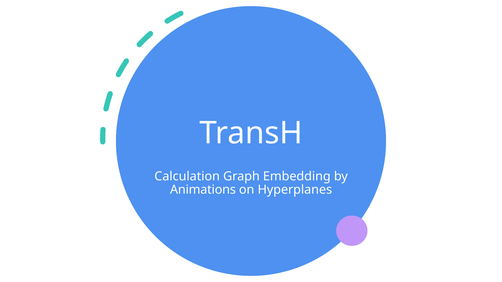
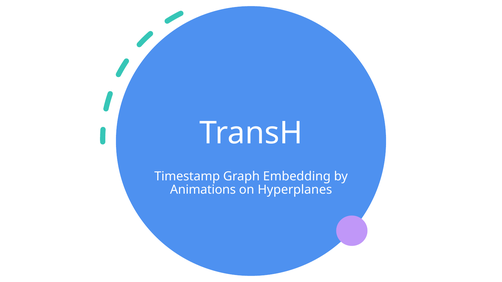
Calculation: Calculation -> Timestamp
